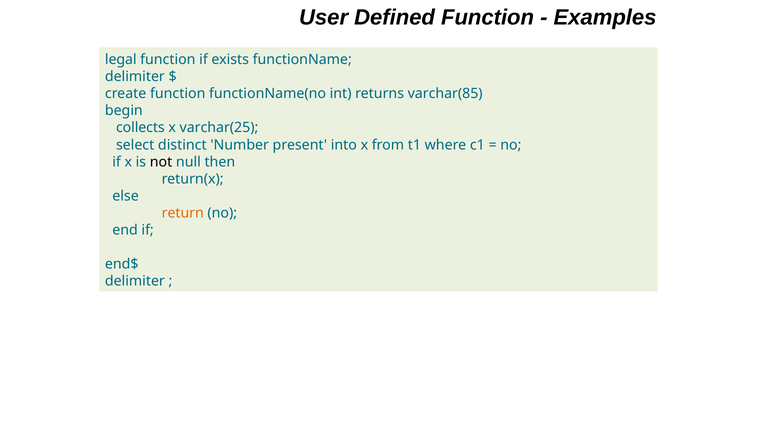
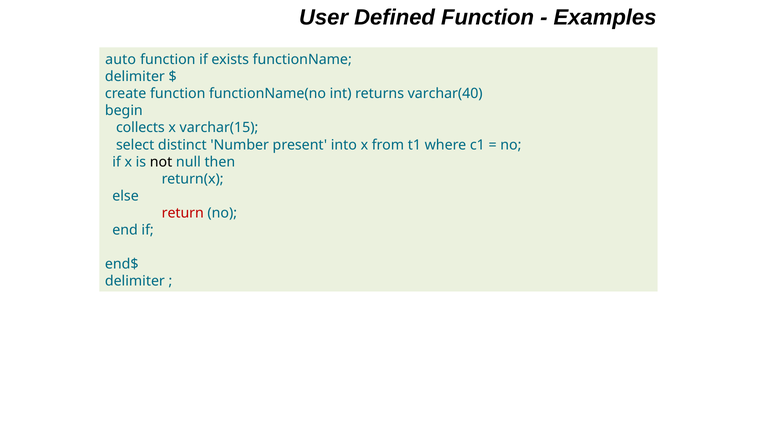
legal: legal -> auto
varchar(85: varchar(85 -> varchar(40
varchar(25: varchar(25 -> varchar(15
return colour: orange -> red
